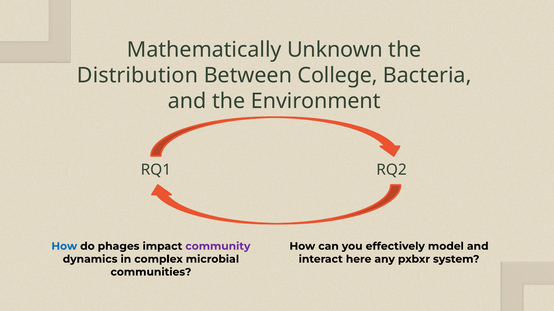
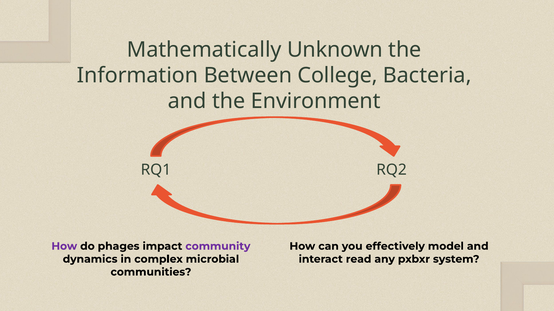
Distribution: Distribution -> Information
How at (64, 247) colour: blue -> purple
here: here -> read
